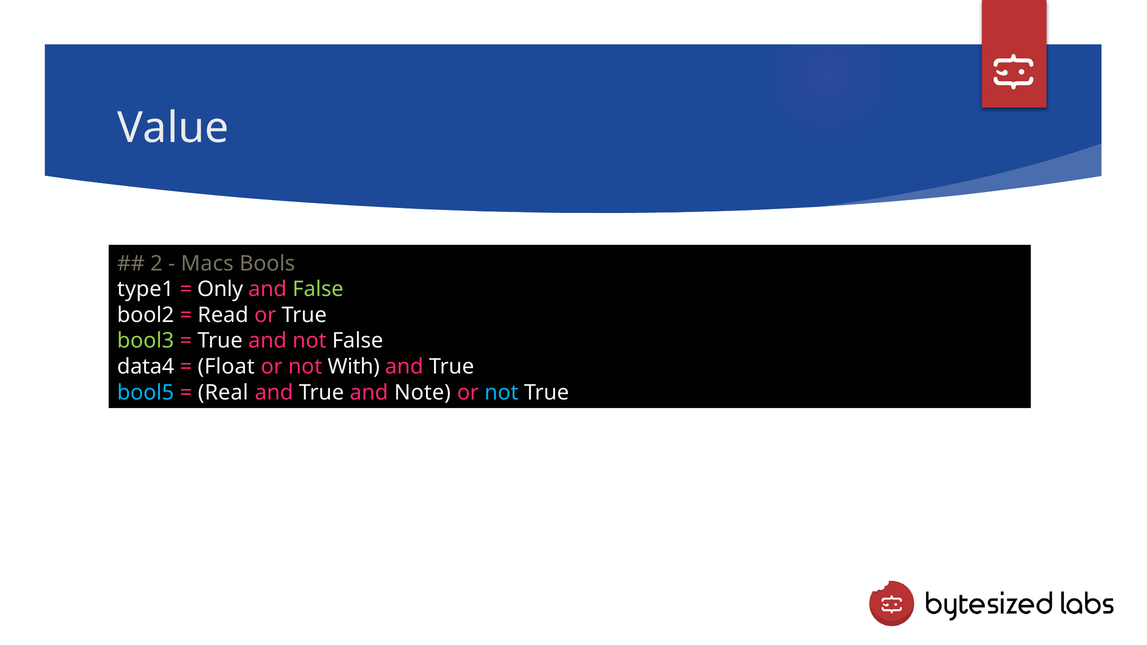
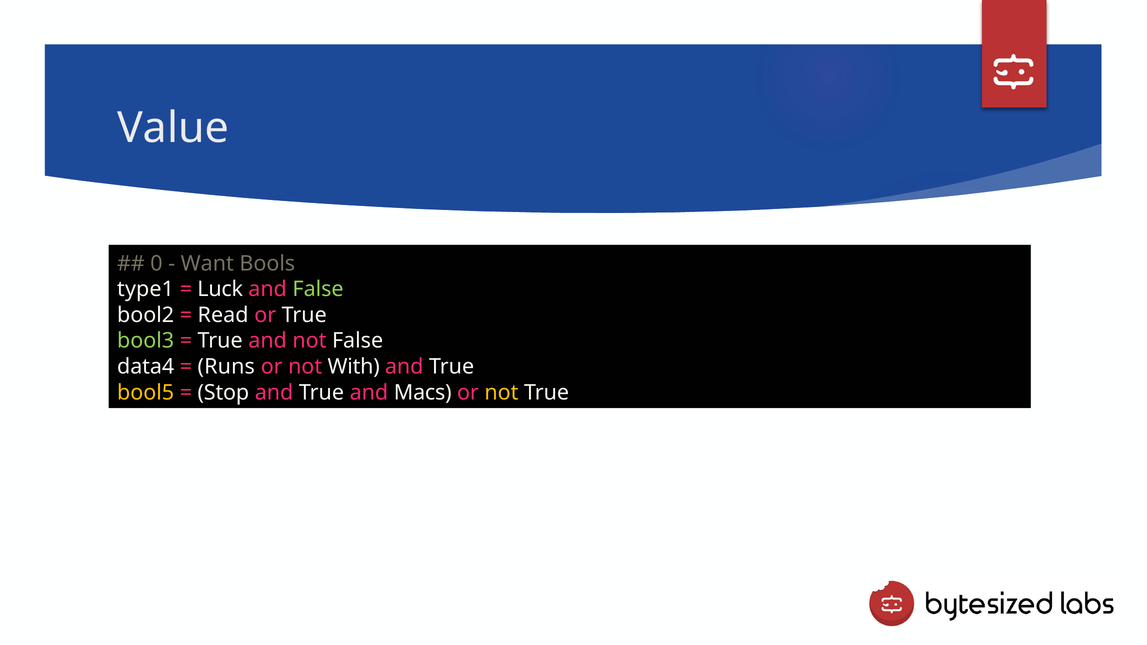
2: 2 -> 0
Macs: Macs -> Want
Only: Only -> Luck
Float: Float -> Runs
bool5 colour: light blue -> yellow
Real: Real -> Stop
Note: Note -> Macs
not at (501, 393) colour: light blue -> yellow
